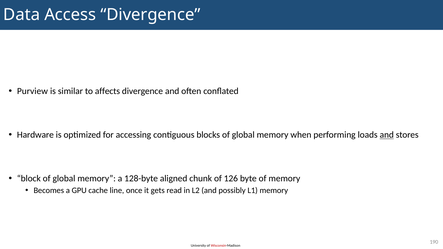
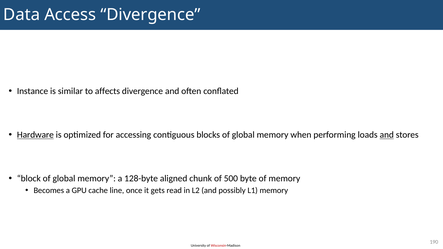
Purview: Purview -> Instance
Hardware underline: none -> present
126: 126 -> 500
